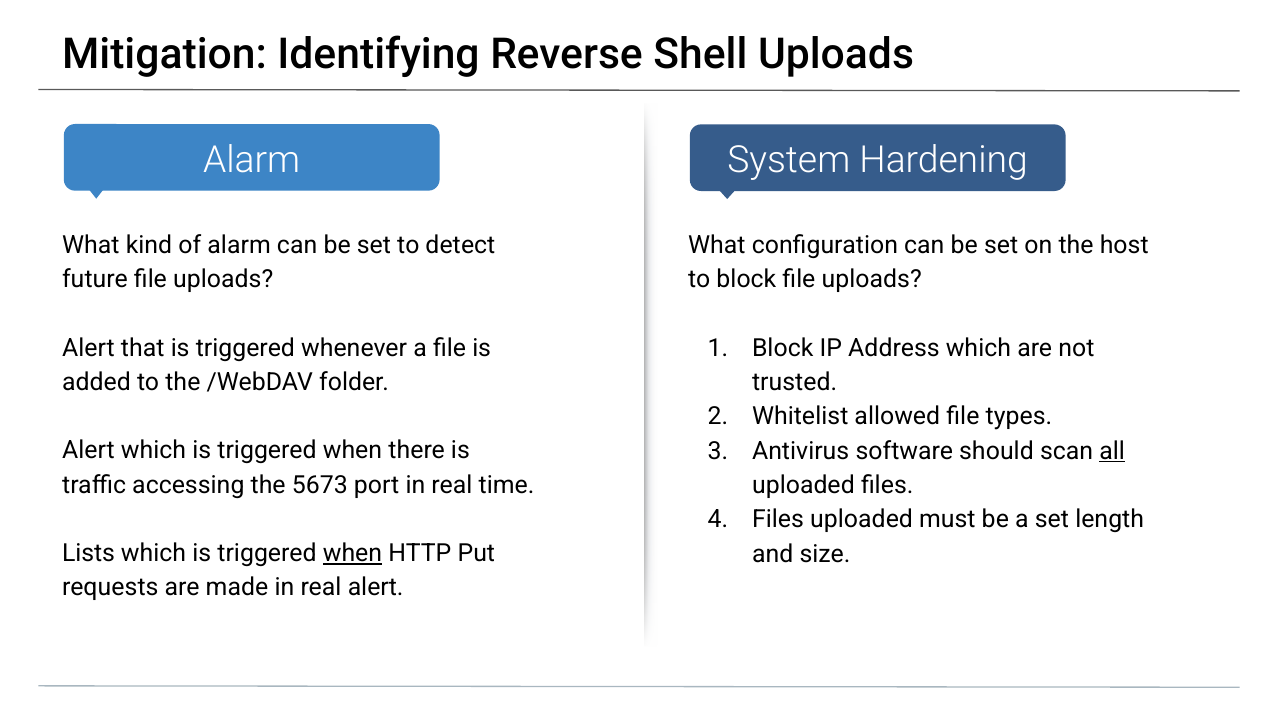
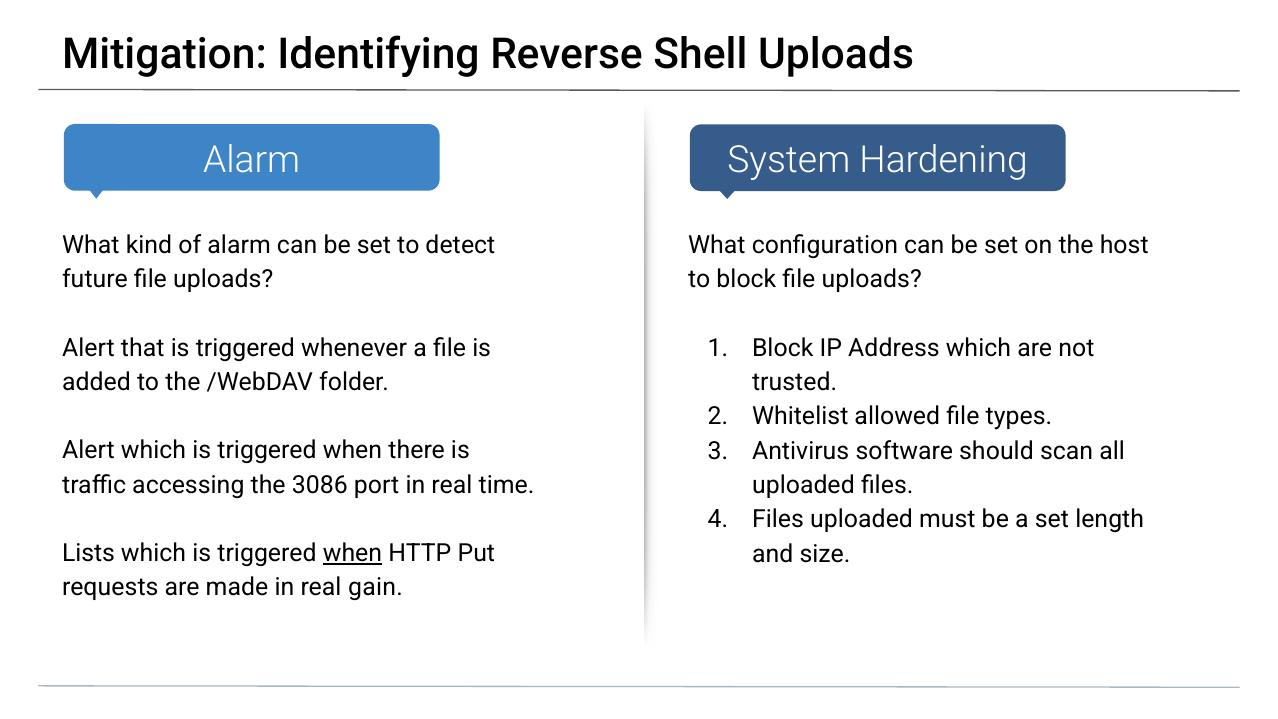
all underline: present -> none
5673: 5673 -> 3086
real alert: alert -> gain
